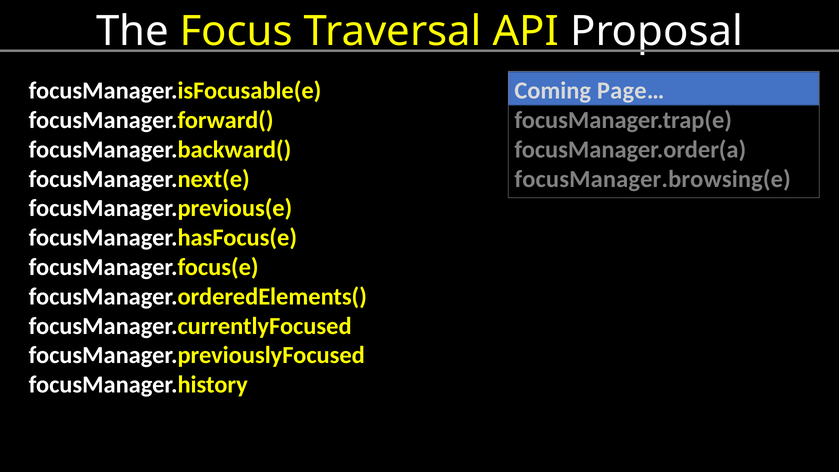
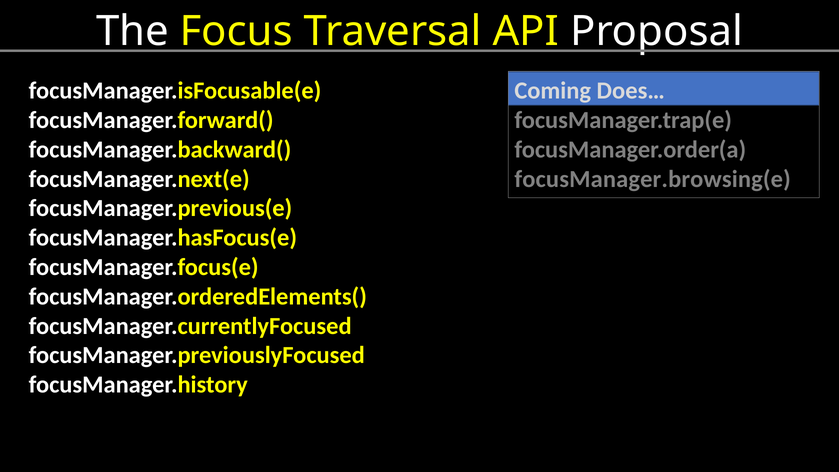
Page…: Page… -> Does…
